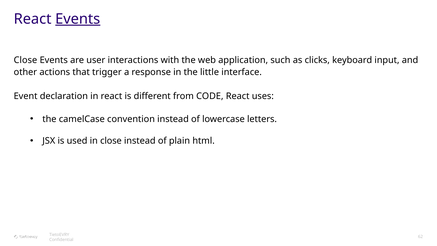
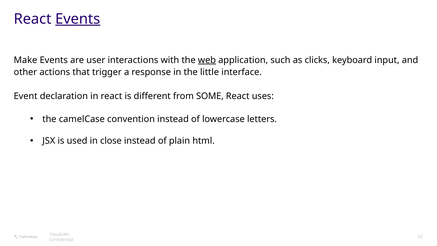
Close at (25, 60): Close -> Make
web underline: none -> present
CODE: CODE -> SOME
